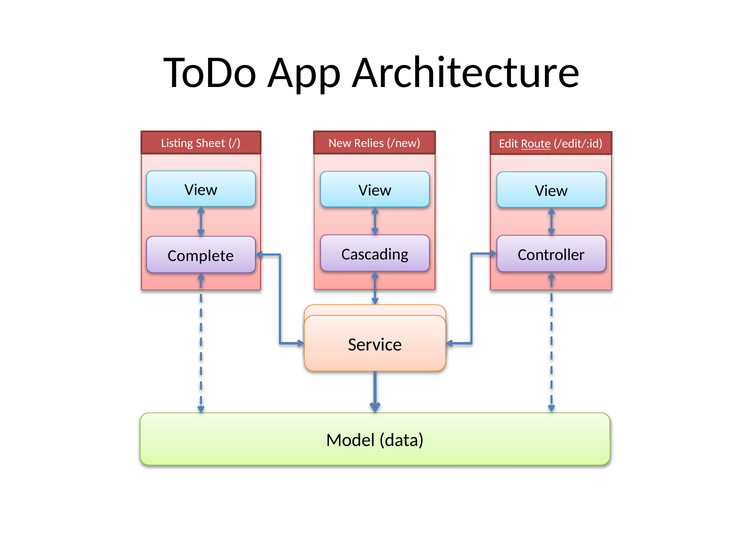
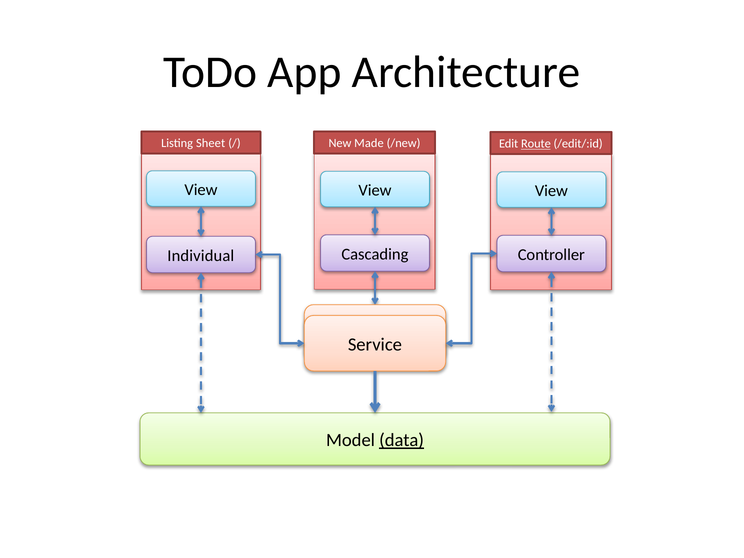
Relies: Relies -> Made
Complete: Complete -> Individual
data underline: none -> present
